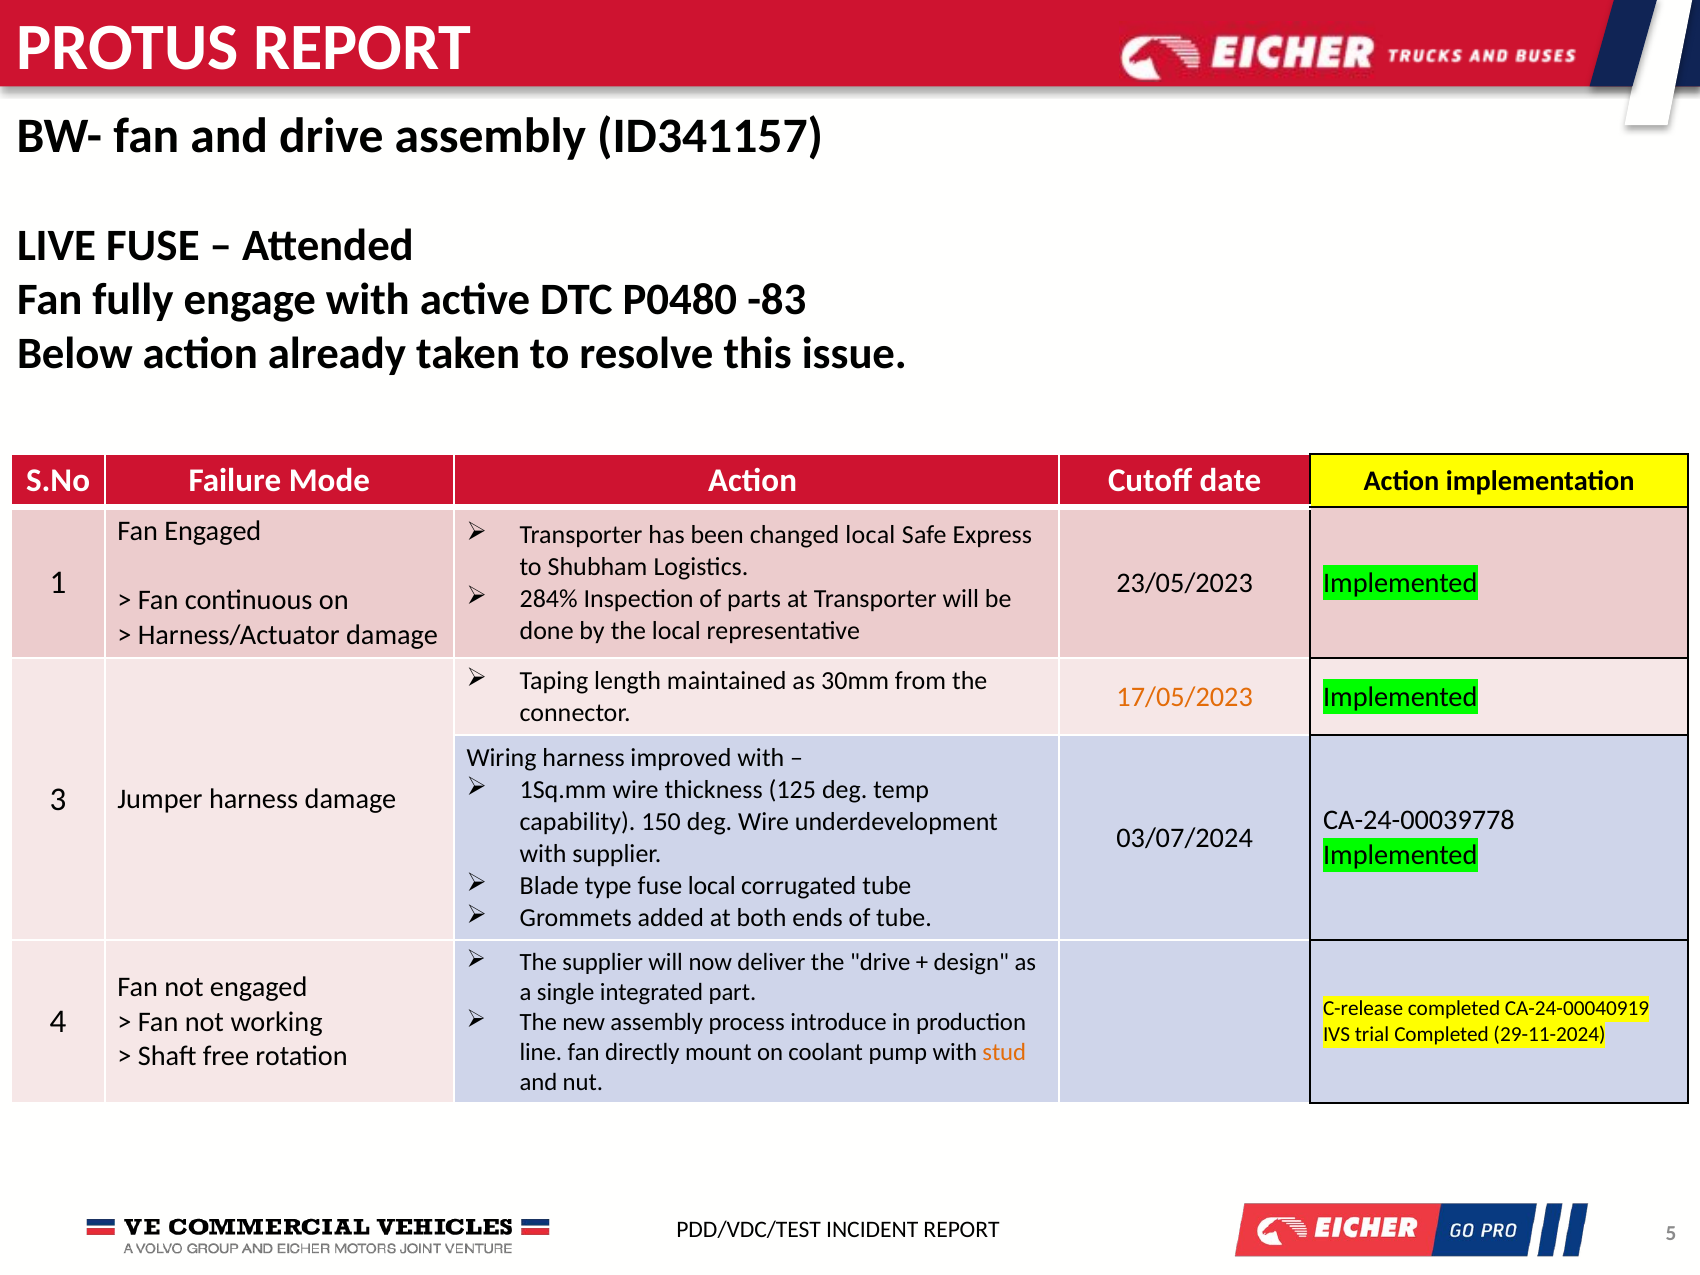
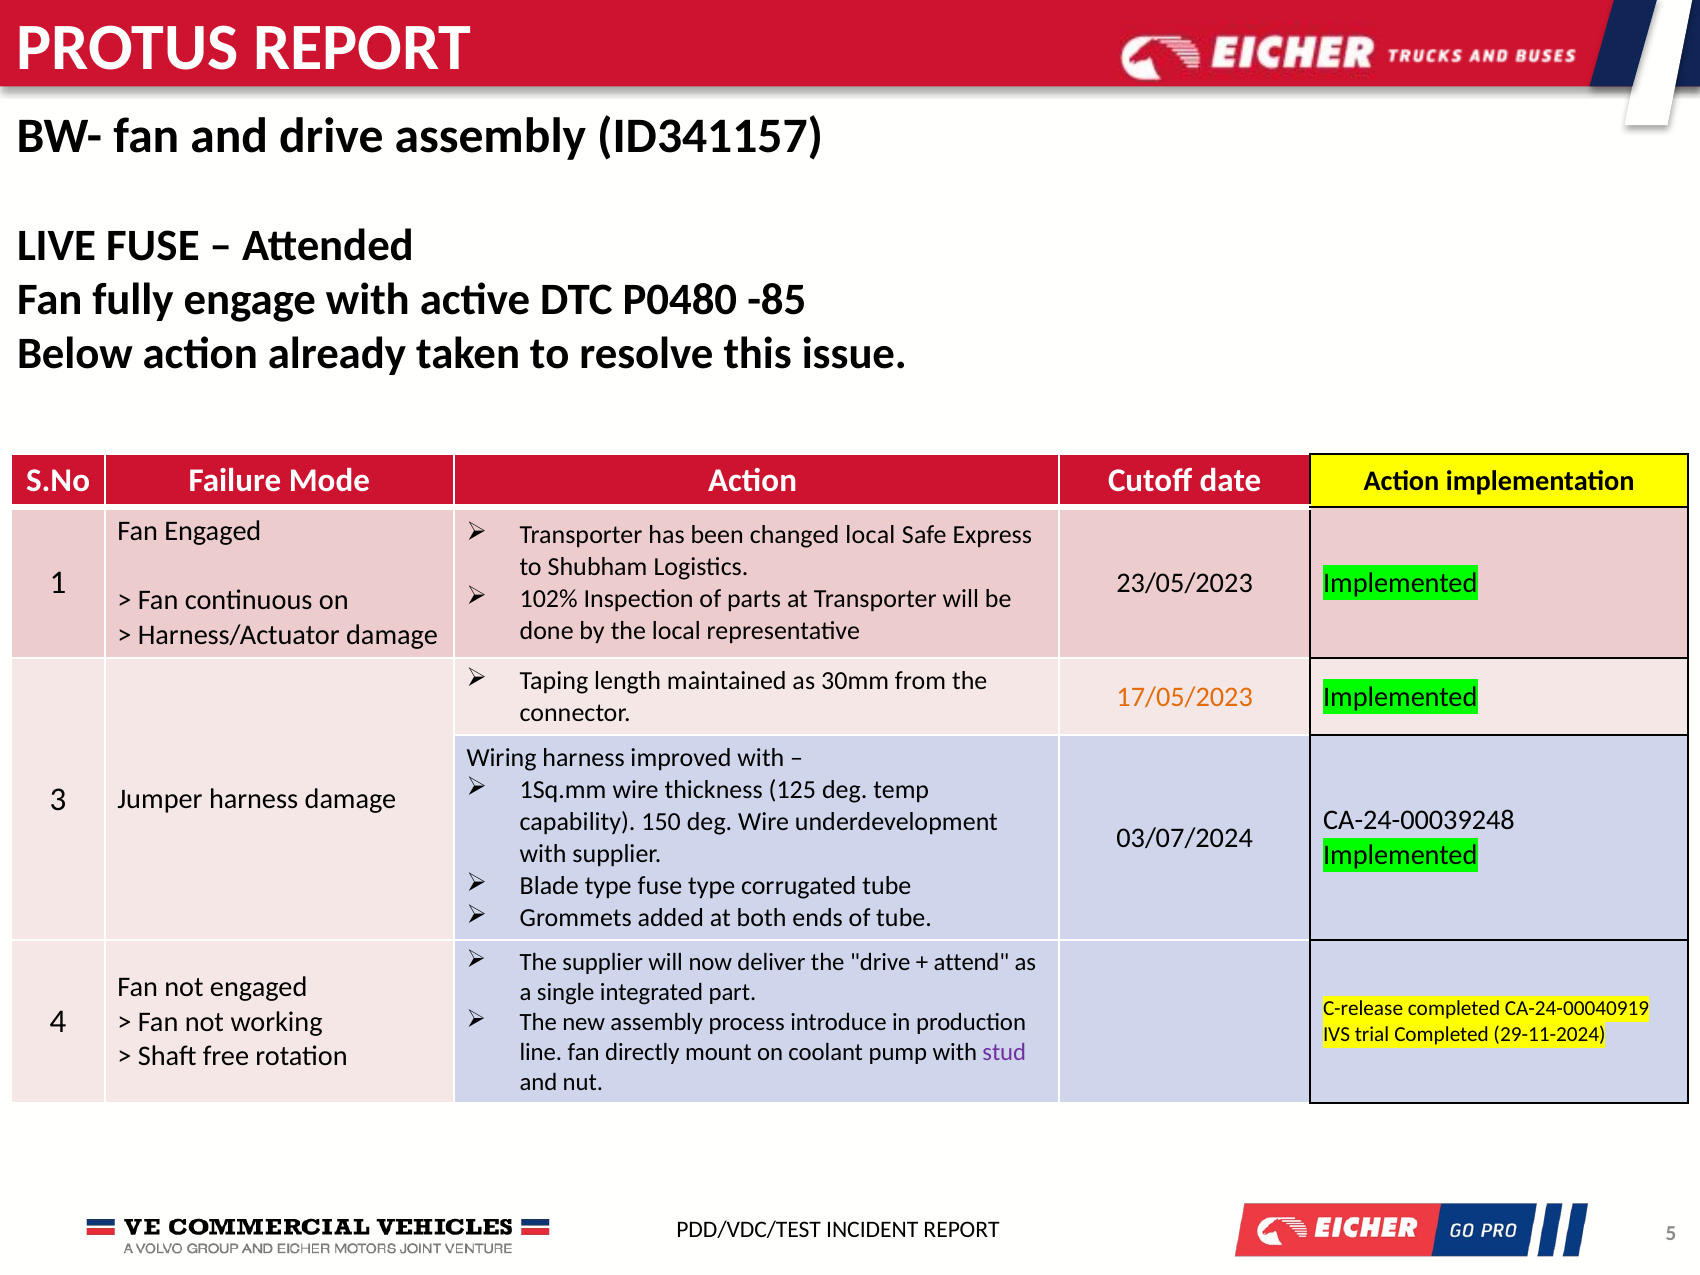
-83: -83 -> -85
284%: 284% -> 102%
CA-24-00039778: CA-24-00039778 -> CA-24-00039248
fuse local: local -> type
design: design -> attend
stud colour: orange -> purple
